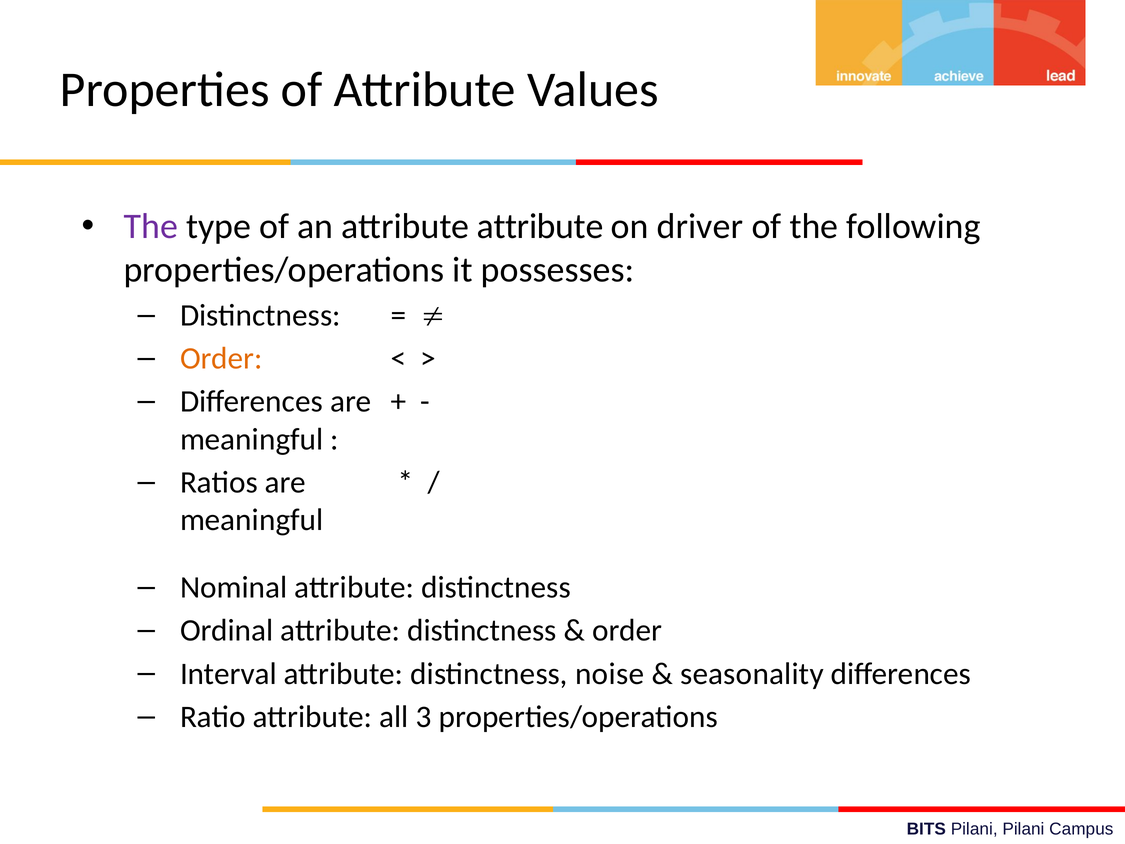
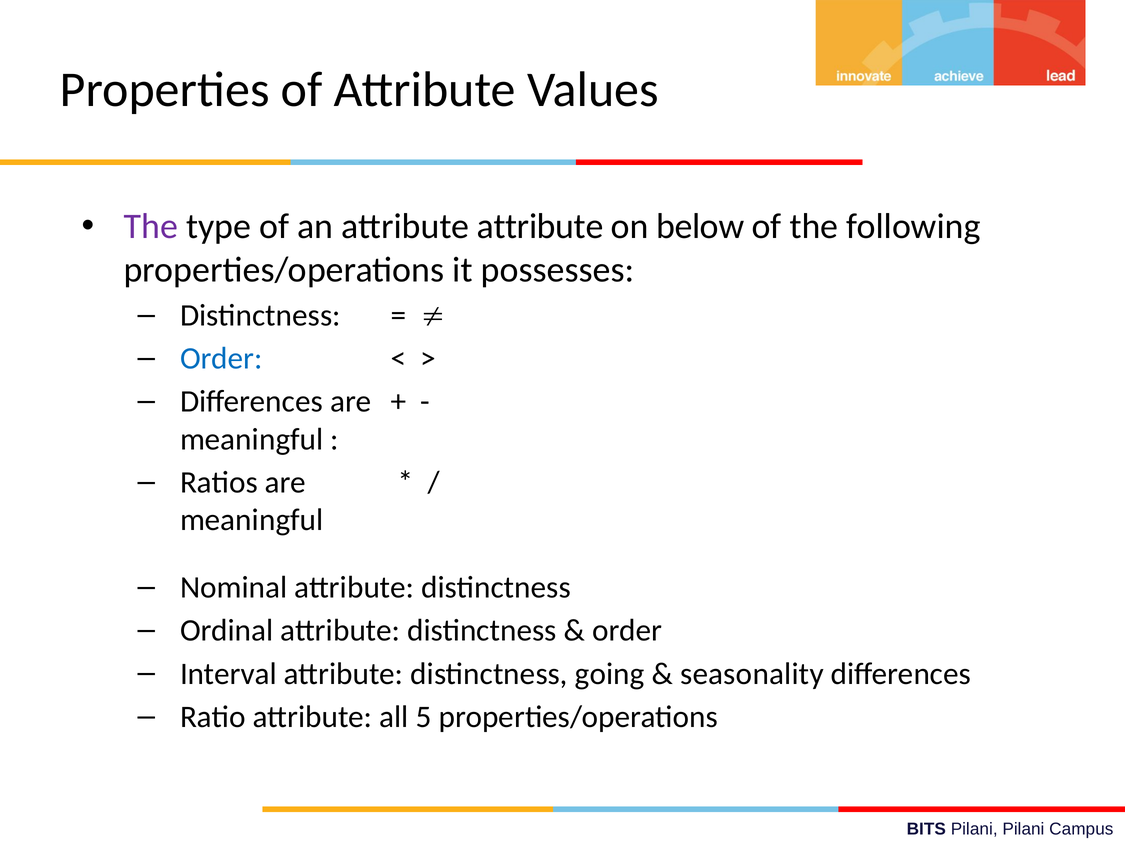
driver: driver -> below
Order at (221, 358) colour: orange -> blue
noise: noise -> going
3: 3 -> 5
